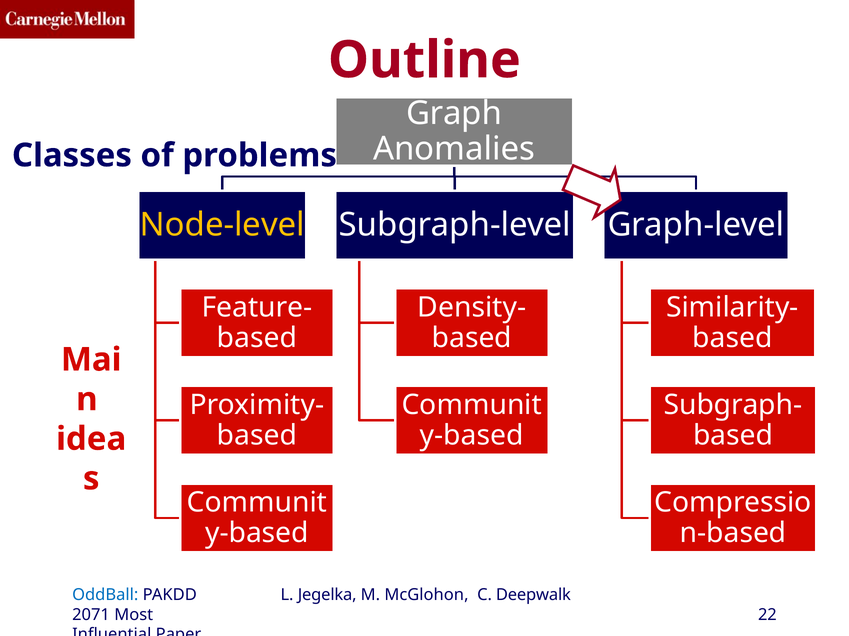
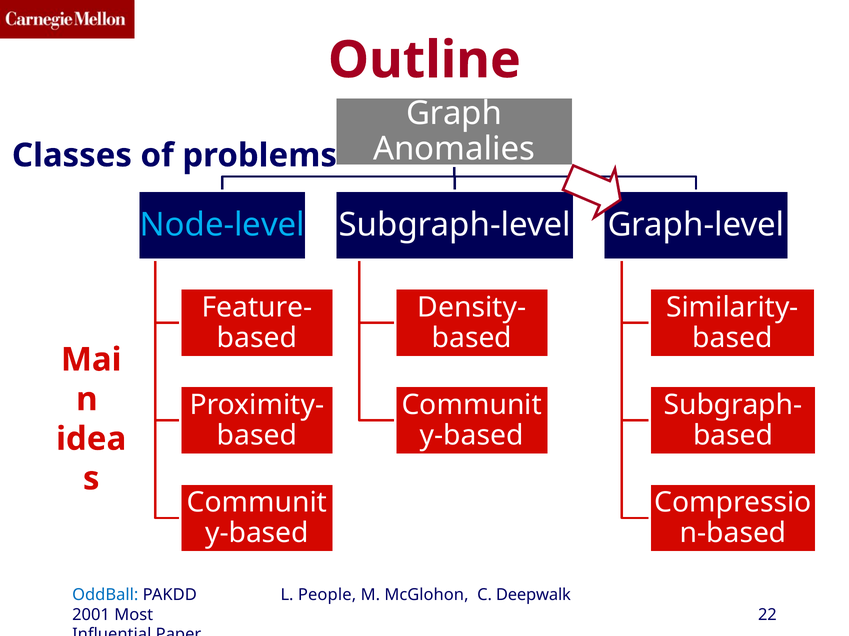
Node-level colour: yellow -> light blue
Jegelka: Jegelka -> People
2071: 2071 -> 2001
